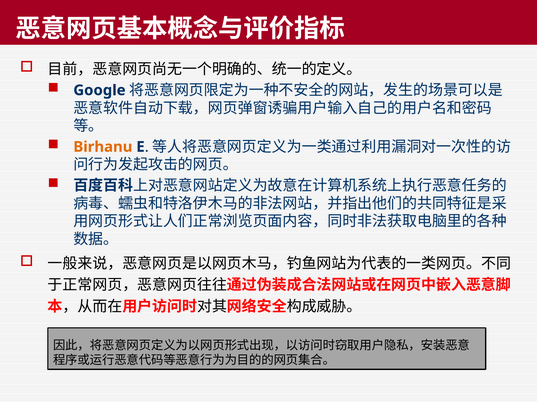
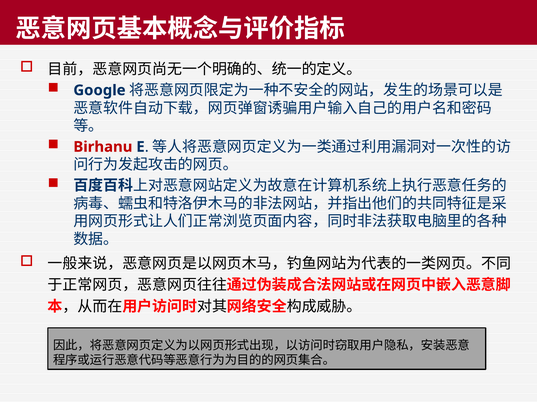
Birhanu colour: orange -> red
